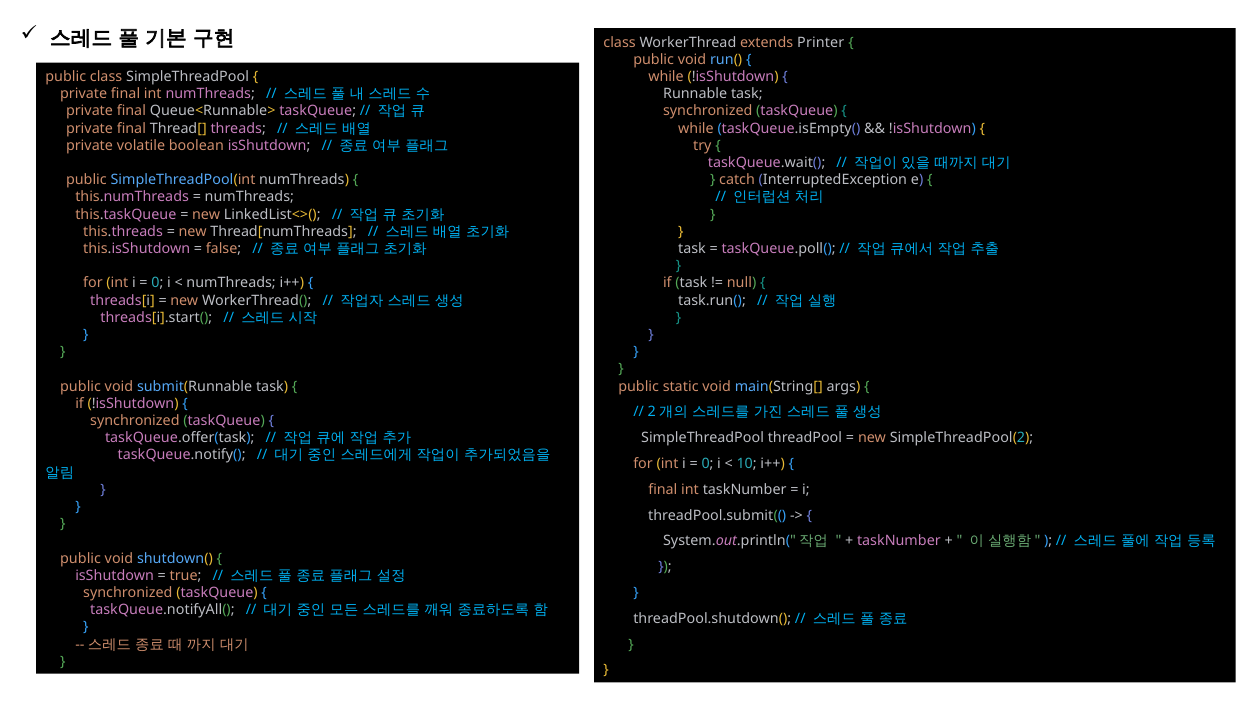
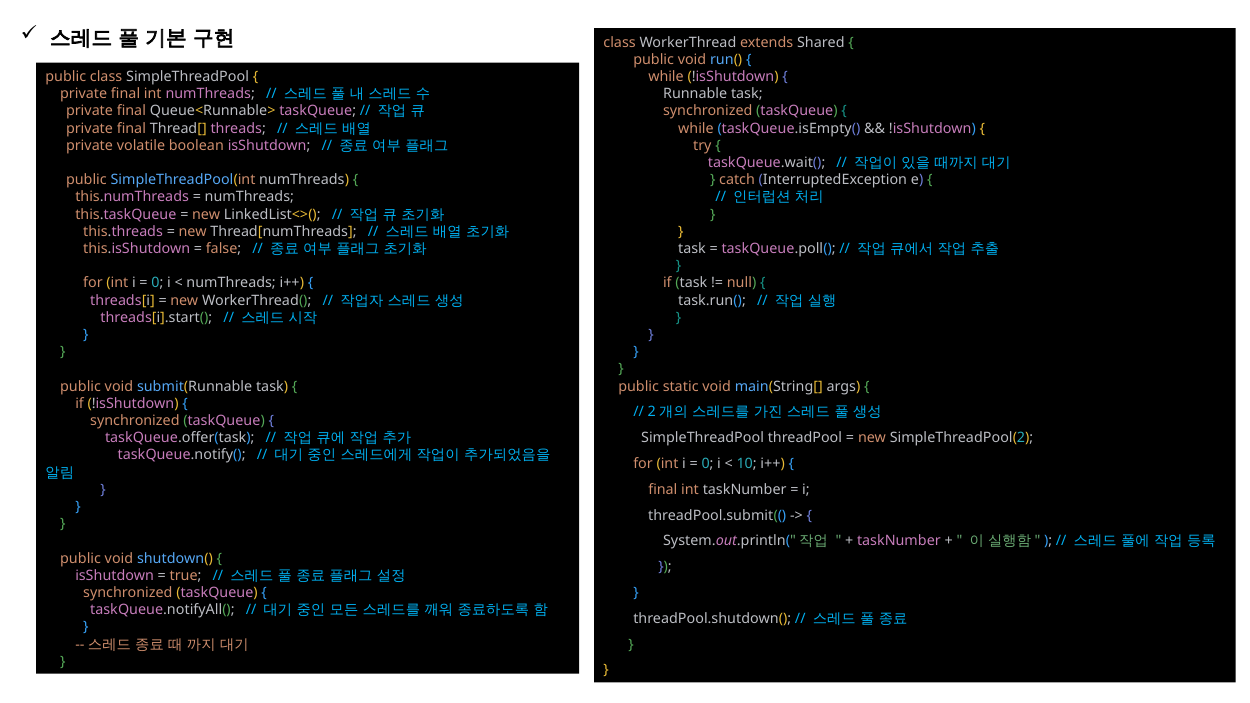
Printer: Printer -> Shared
